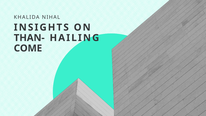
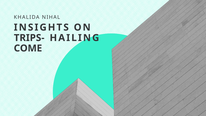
THAN-: THAN- -> TRIPS-
